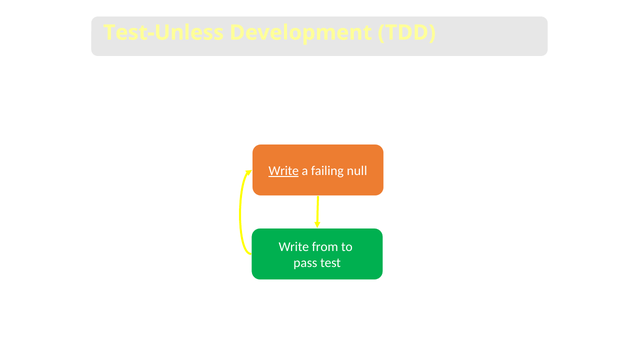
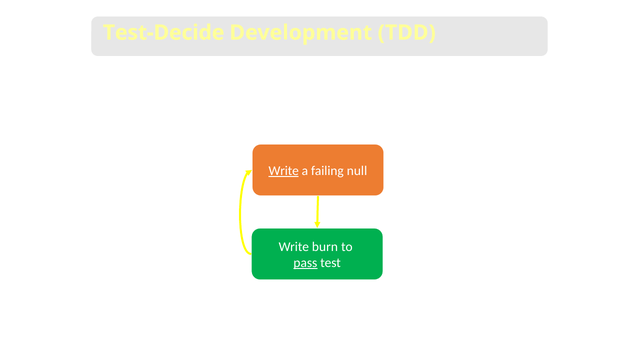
Test-Unless: Test-Unless -> Test-Decide
from: from -> burn
pass underline: none -> present
